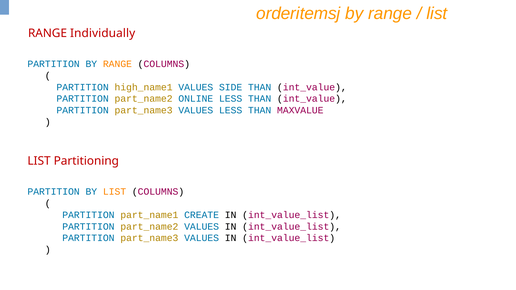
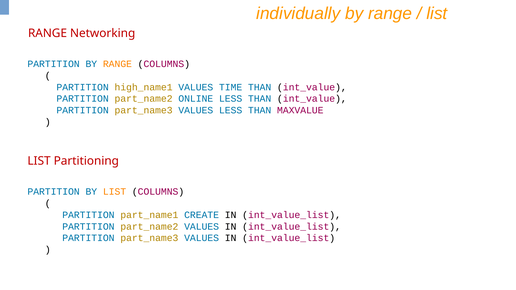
orderitemsj: orderitemsj -> individually
Individually: Individually -> Networking
SIDE: SIDE -> TIME
